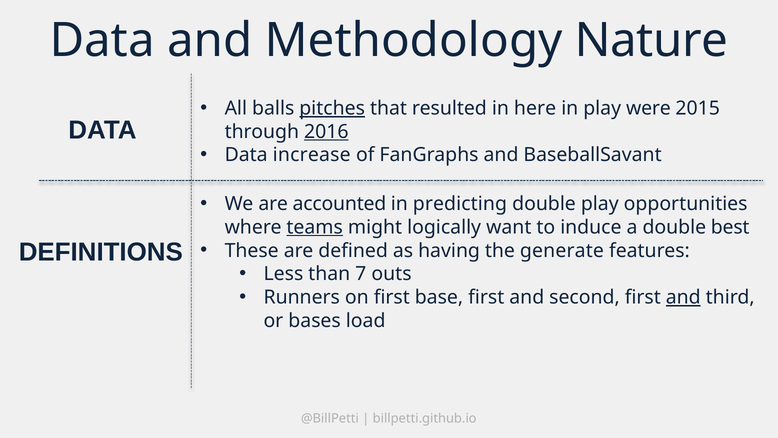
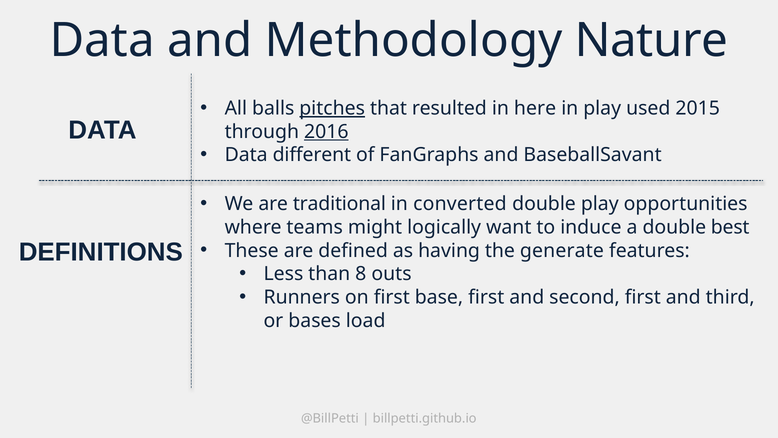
were: were -> used
increase: increase -> different
accounted: accounted -> traditional
predicting: predicting -> converted
teams underline: present -> none
7: 7 -> 8
and at (683, 297) underline: present -> none
